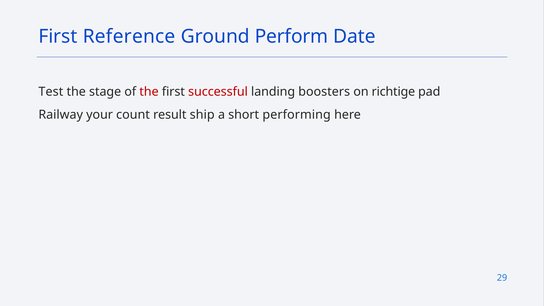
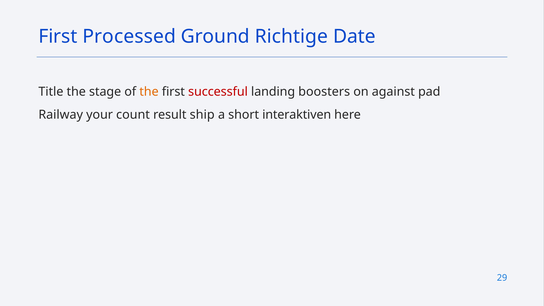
Reference: Reference -> Processed
Perform: Perform -> Richtige
Test: Test -> Title
the at (149, 92) colour: red -> orange
richtige: richtige -> against
performing: performing -> interaktiven
